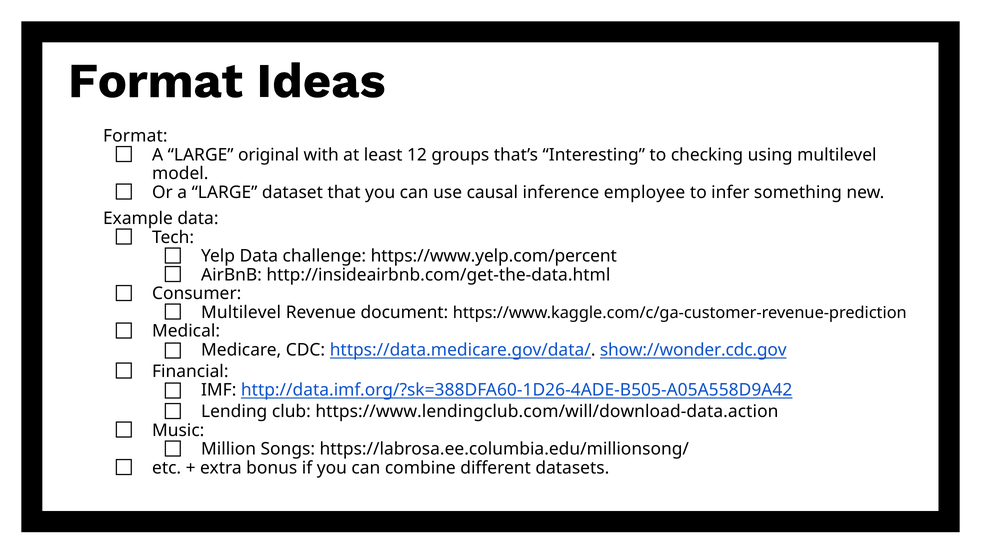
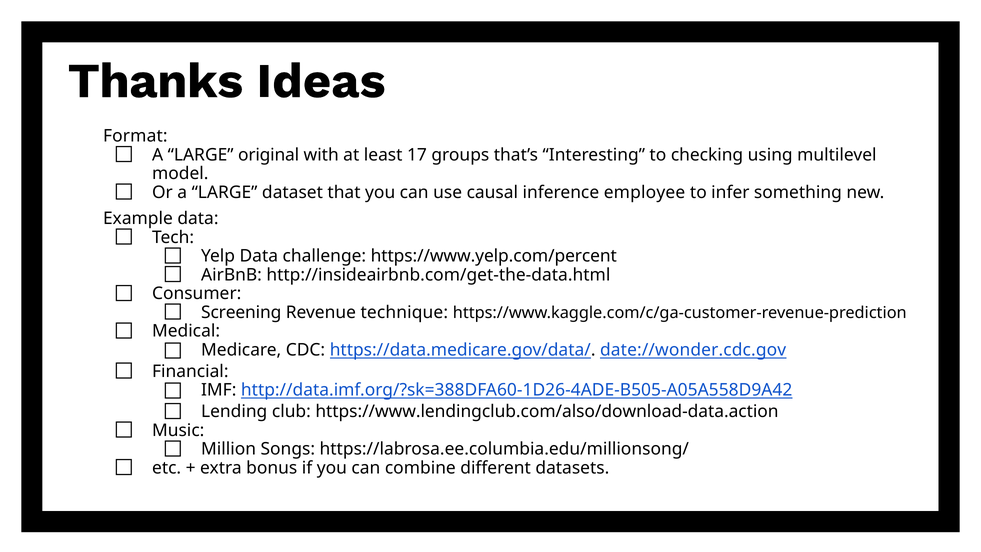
Format at (155, 81): Format -> Thanks
12: 12 -> 17
Multilevel at (241, 312): Multilevel -> Screening
document: document -> technique
show://wonder.cdc.gov: show://wonder.cdc.gov -> date://wonder.cdc.gov
https://www.lendingclub.com/will/download-data.action: https://www.lendingclub.com/will/download-data.action -> https://www.lendingclub.com/also/download-data.action
